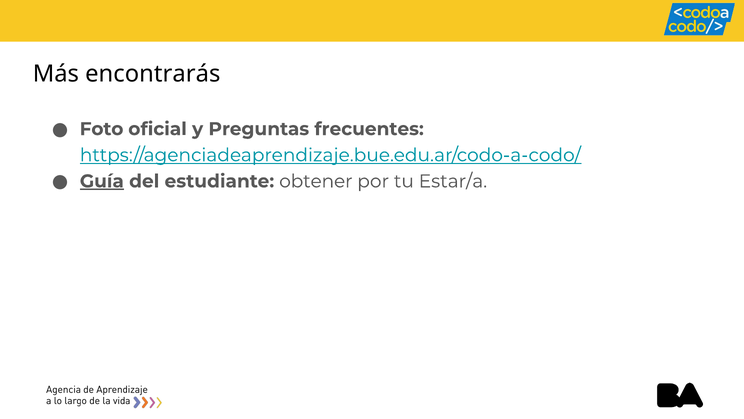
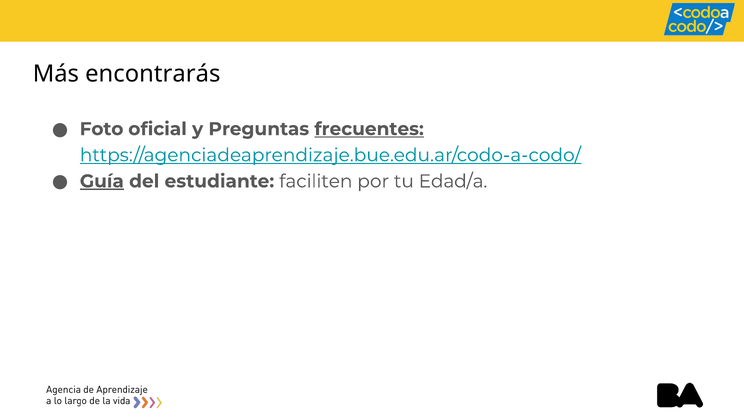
frecuentes underline: none -> present
obtener: obtener -> faciliten
Estar/a: Estar/a -> Edad/a
